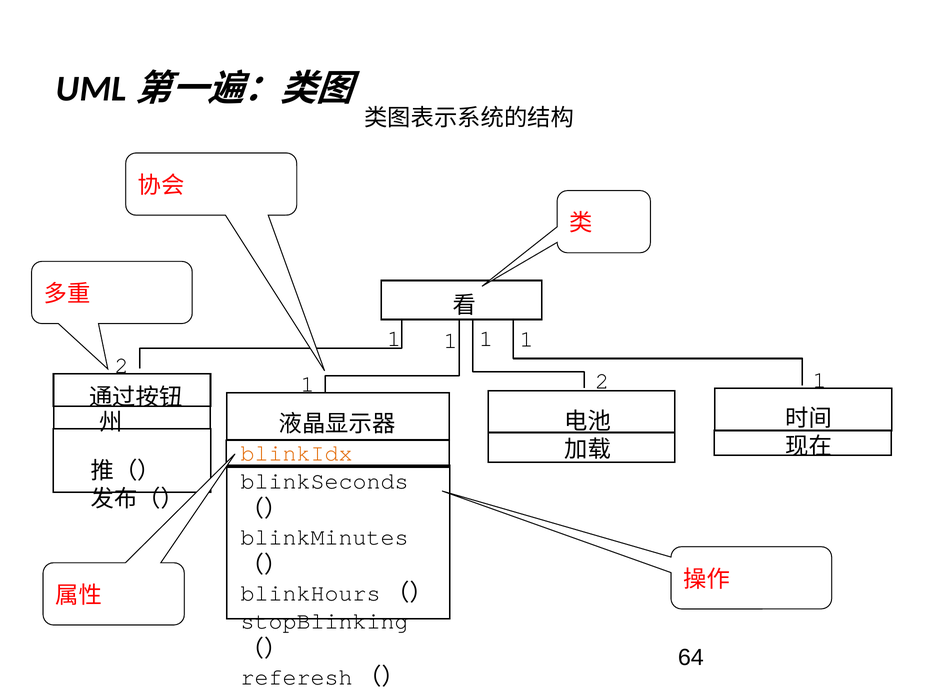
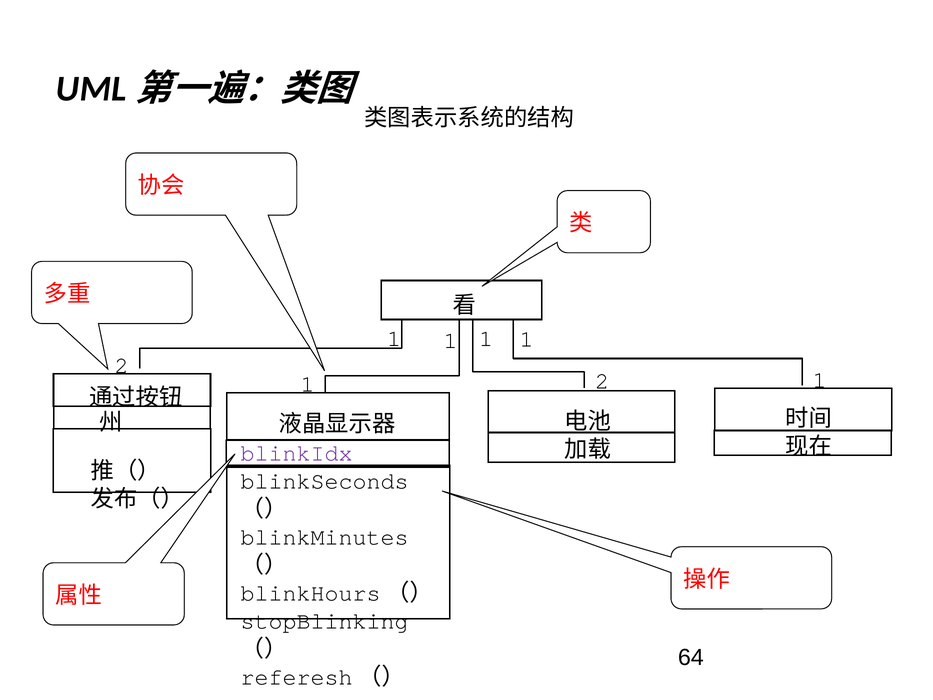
blinkIdx colour: orange -> purple
